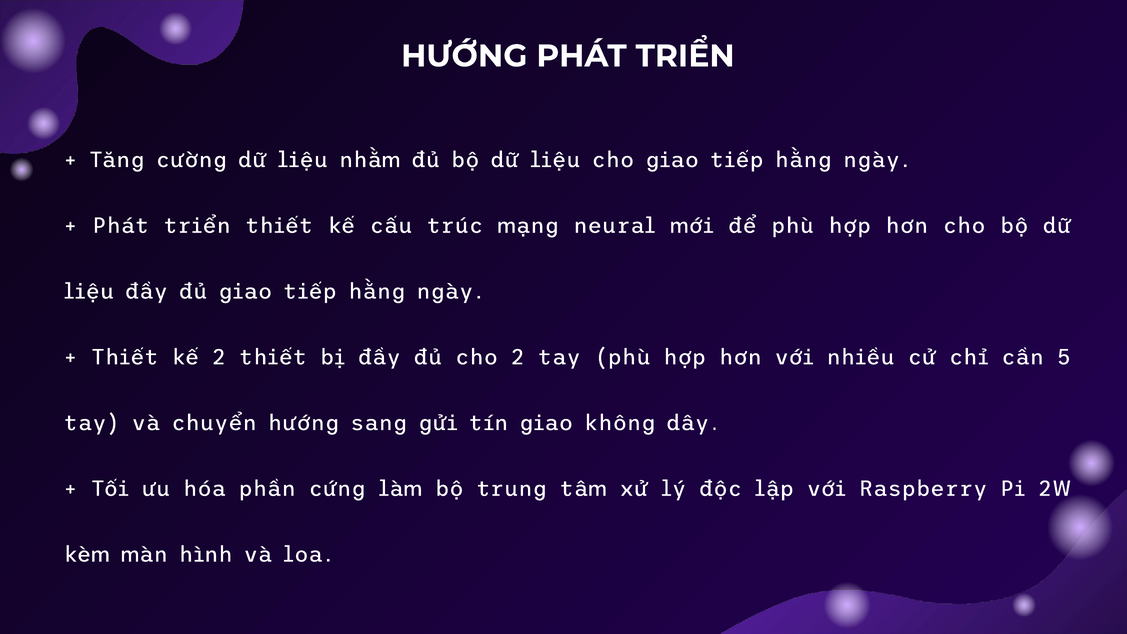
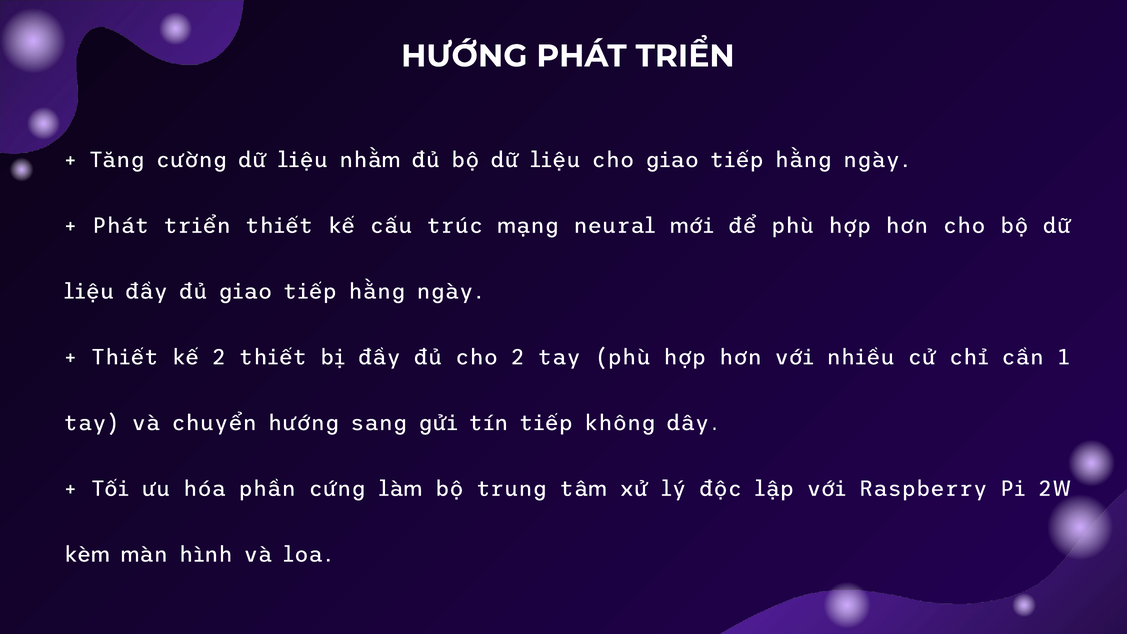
5: 5 -> 1
tín giao: giao -> tiếp
